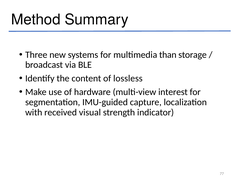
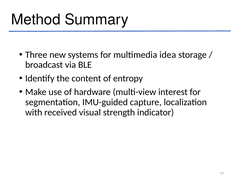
than: than -> idea
lossless: lossless -> entropy
